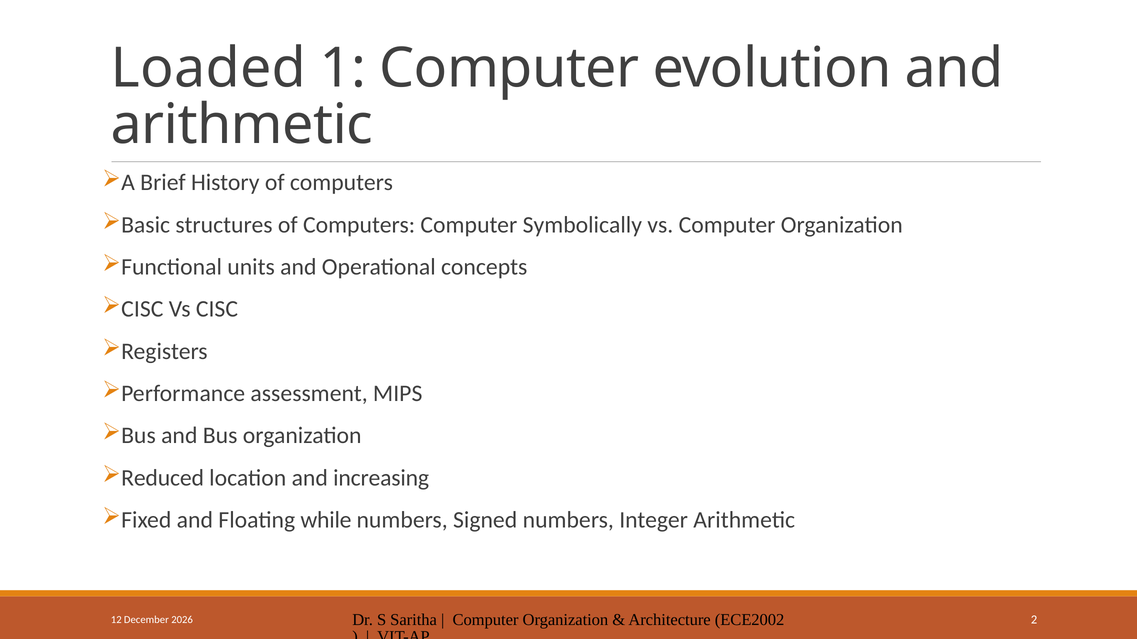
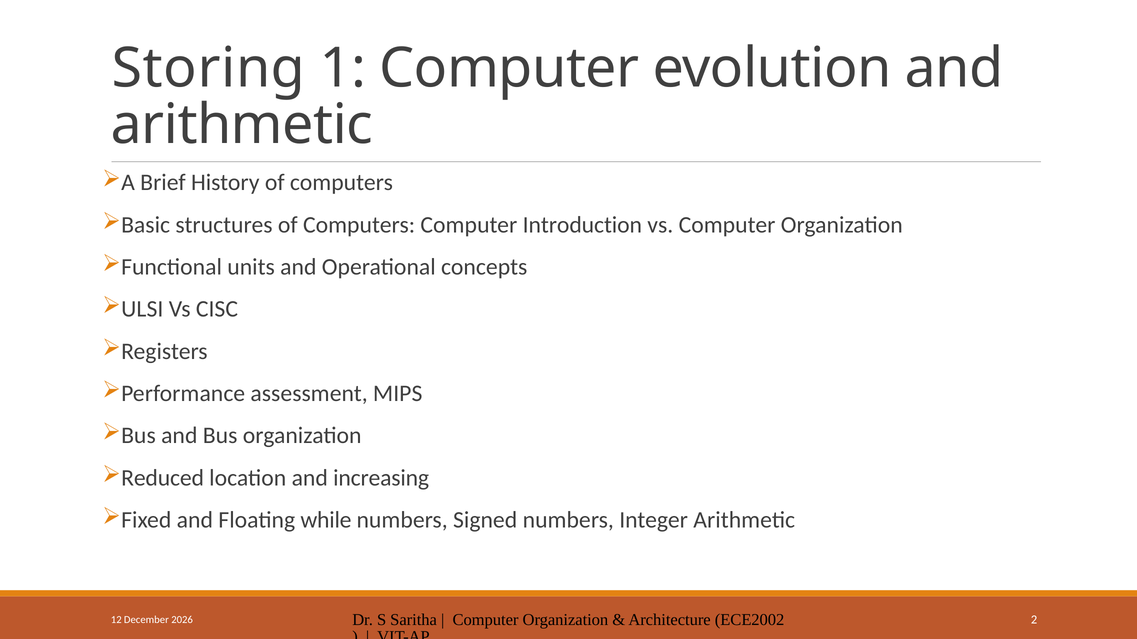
Loaded: Loaded -> Storing
Symbolically: Symbolically -> Introduction
CISC at (142, 309): CISC -> ULSI
